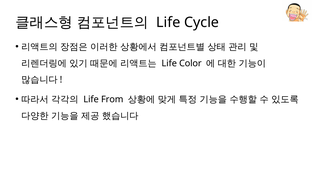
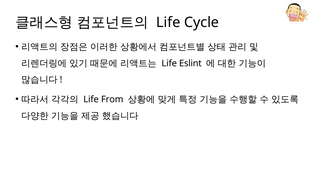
Color: Color -> Eslint
